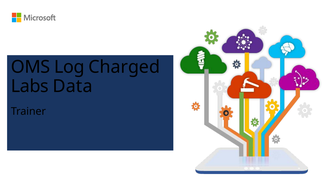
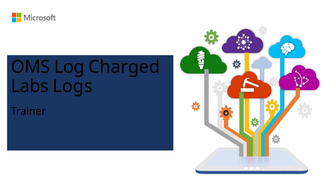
Data: Data -> Logs
